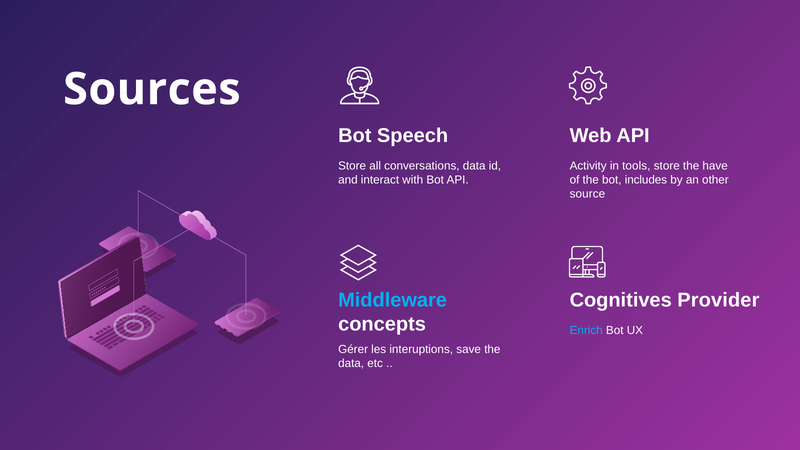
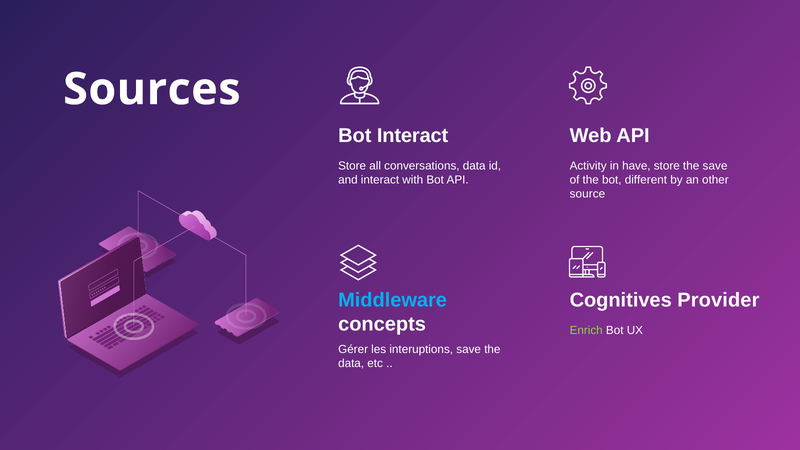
Bot Speech: Speech -> Interact
tools: tools -> have
the have: have -> save
includes: includes -> different
Enrich colour: light blue -> light green
